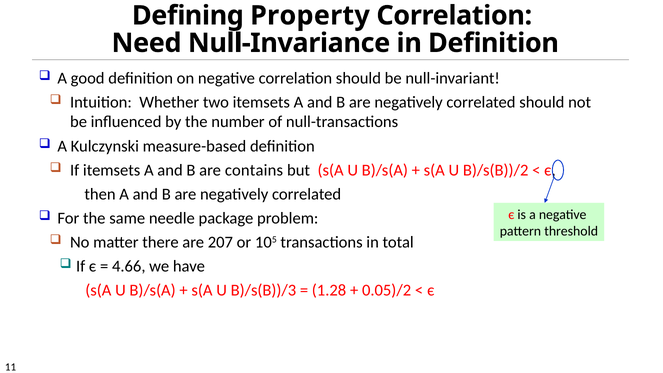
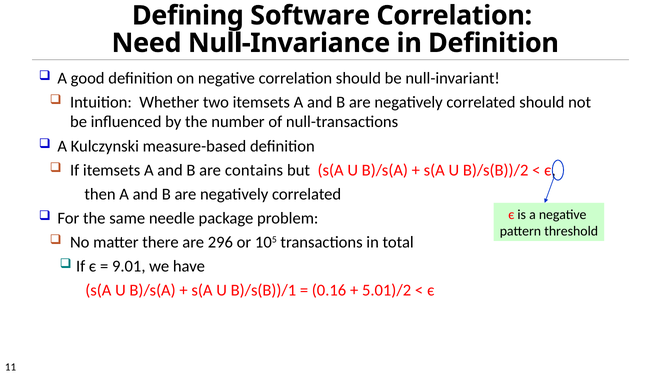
Property: Property -> Software
207: 207 -> 296
4.66: 4.66 -> 9.01
B)/s(B))/3: B)/s(B))/3 -> B)/s(B))/1
1.28: 1.28 -> 0.16
0.05)/2: 0.05)/2 -> 5.01)/2
